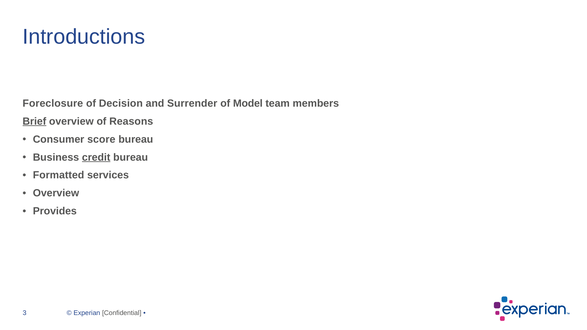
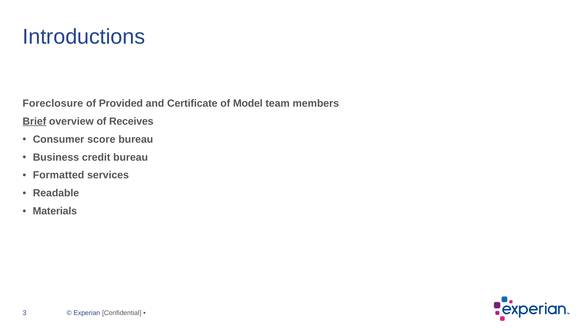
Decision: Decision -> Provided
Surrender: Surrender -> Certificate
Reasons: Reasons -> Receives
credit underline: present -> none
Overview at (56, 193): Overview -> Readable
Provides: Provides -> Materials
